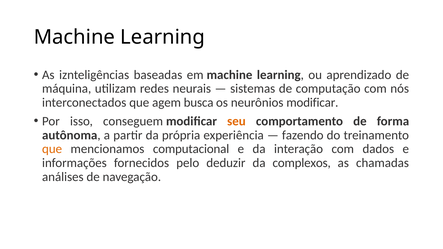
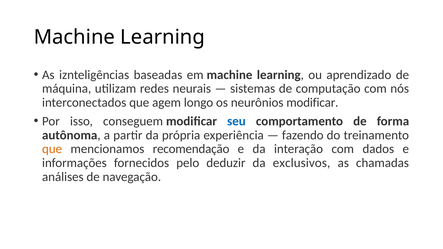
busca: busca -> longo
seu colour: orange -> blue
computacional: computacional -> recomendação
complexos: complexos -> exclusivos
